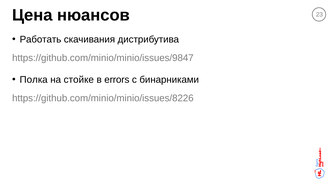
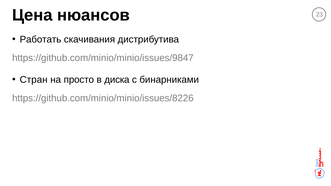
Полка: Полка -> Стран
стойке: стойке -> просто
errors: errors -> диска
